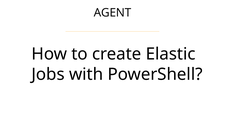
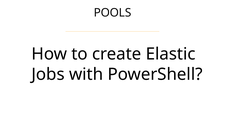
AGENT: AGENT -> POOLS
